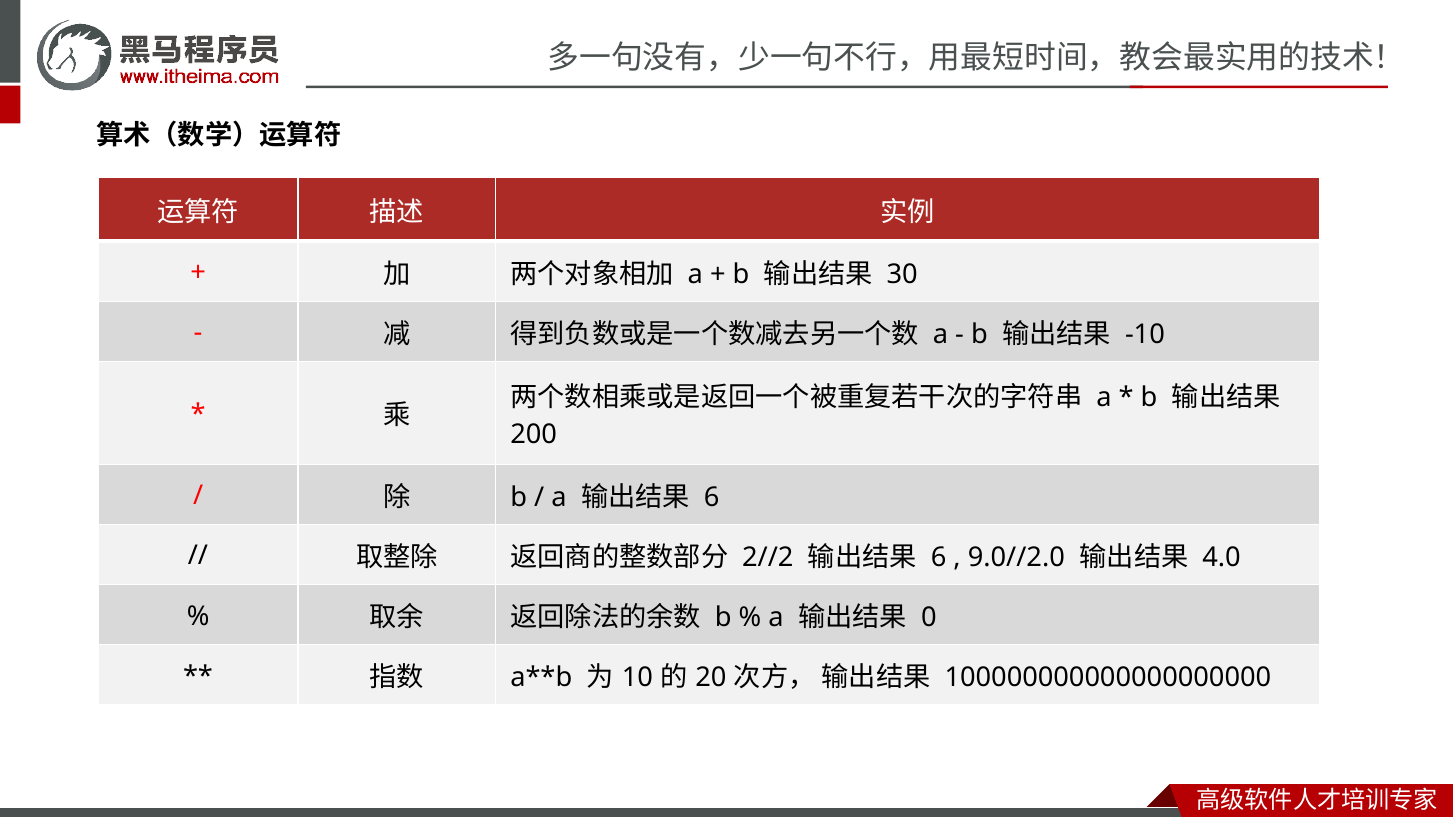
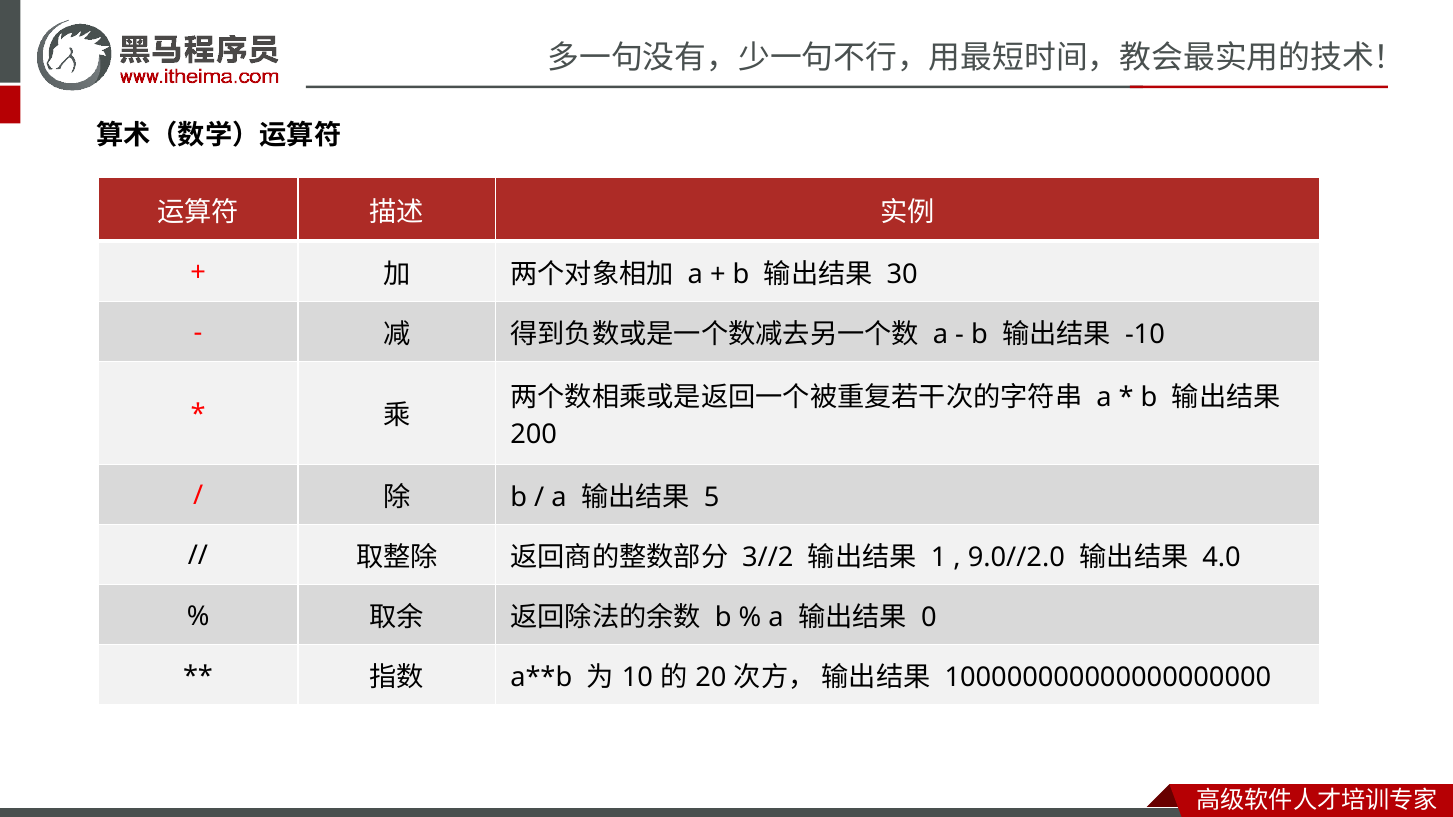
6 at (712, 497): 6 -> 5
2//2: 2//2 -> 3//2
6 at (939, 557): 6 -> 1
